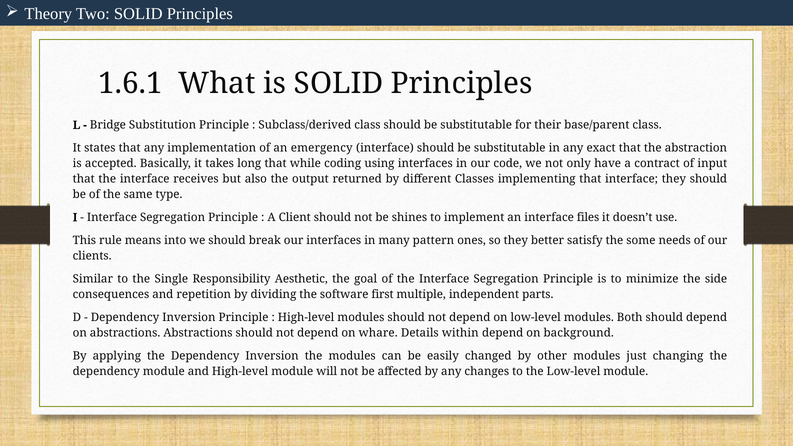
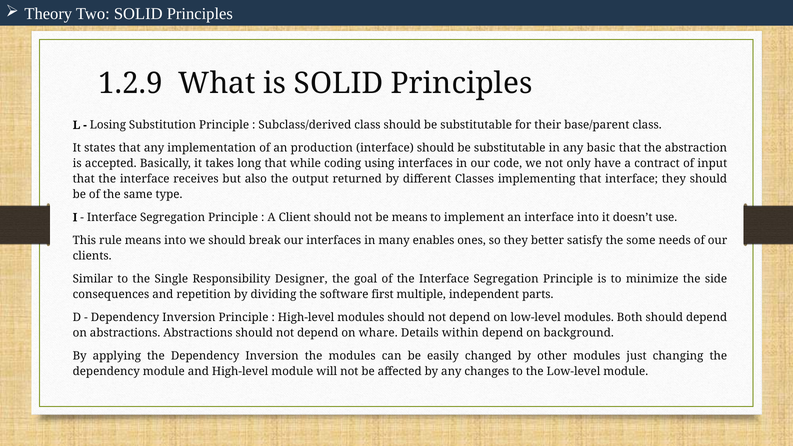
1.6.1: 1.6.1 -> 1.2.9
Bridge: Bridge -> Losing
emergency: emergency -> production
exact: exact -> basic
be shines: shines -> means
interface files: files -> into
pattern: pattern -> enables
Aesthetic: Aesthetic -> Designer
